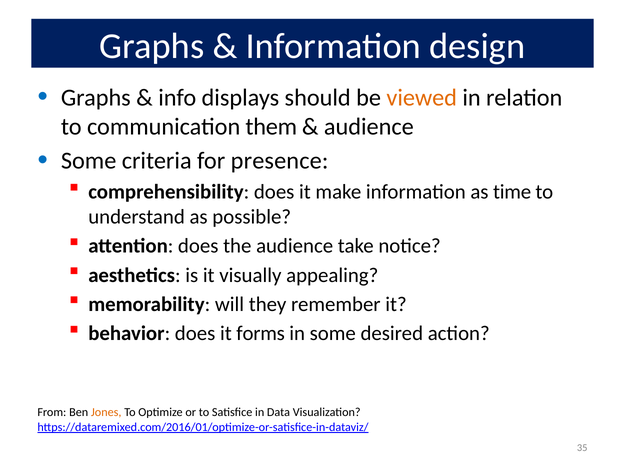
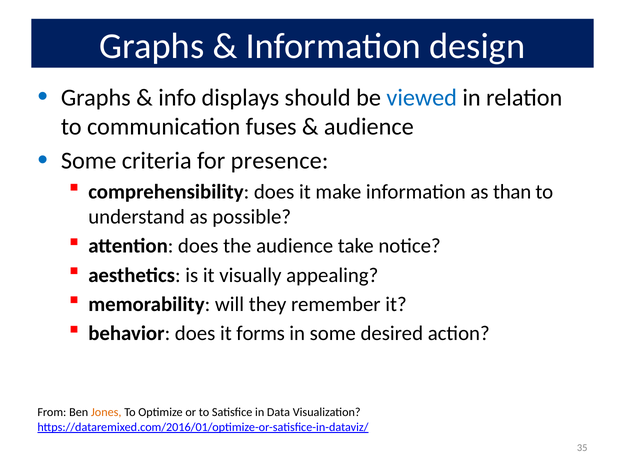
viewed colour: orange -> blue
them: them -> fuses
time: time -> than
